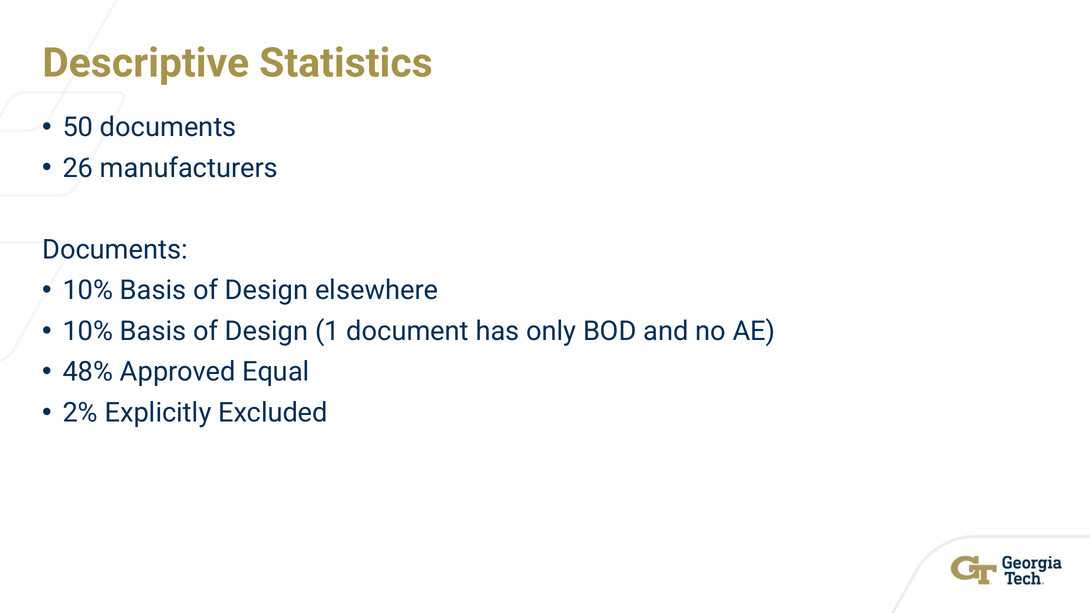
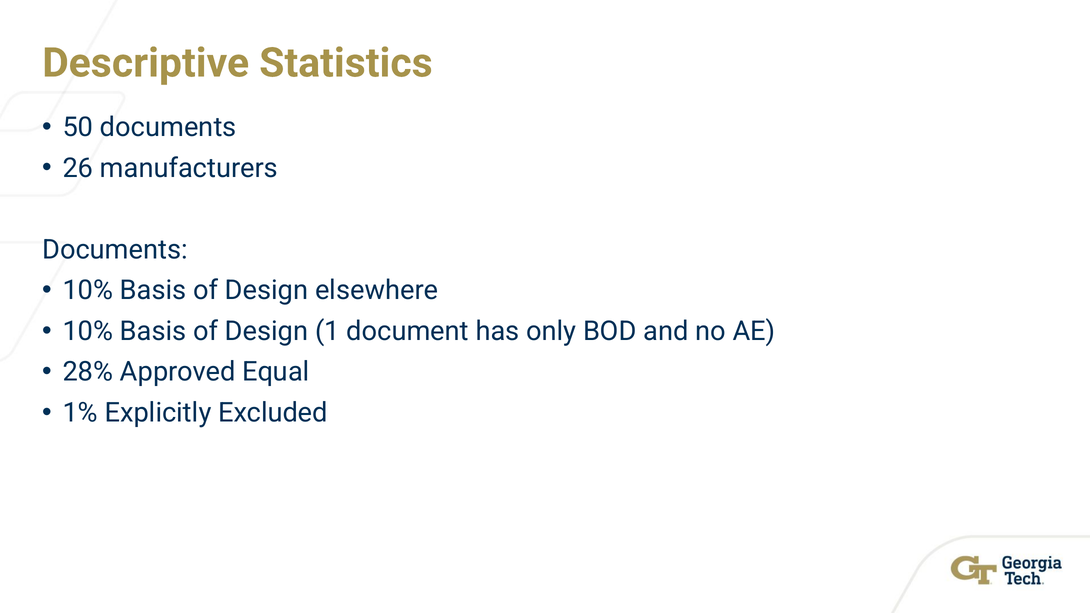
48%: 48% -> 28%
2%: 2% -> 1%
